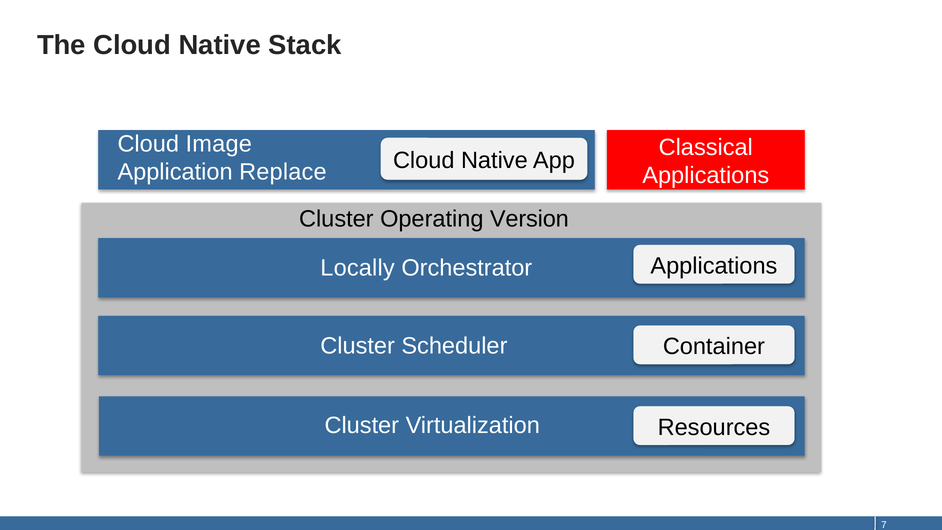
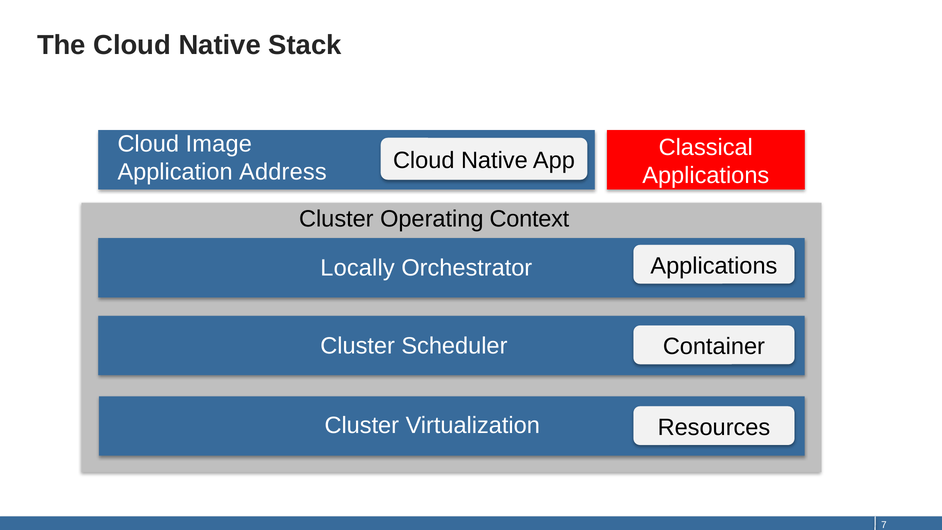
Replace: Replace -> Address
Version: Version -> Context
